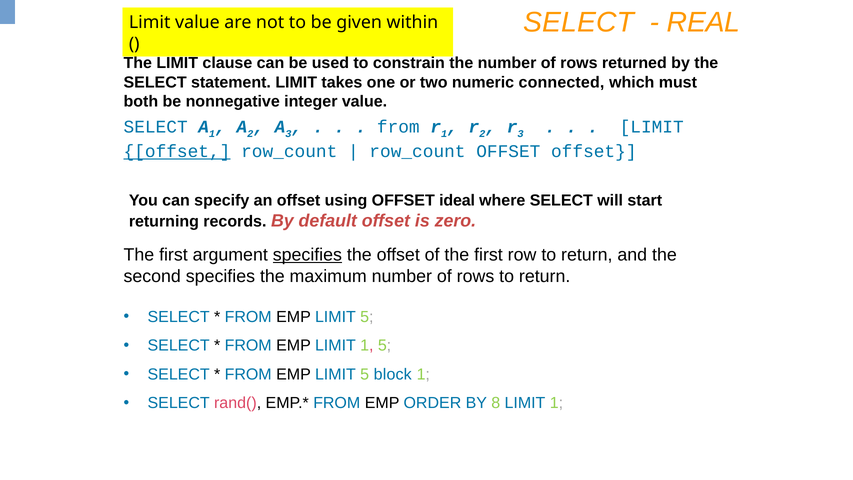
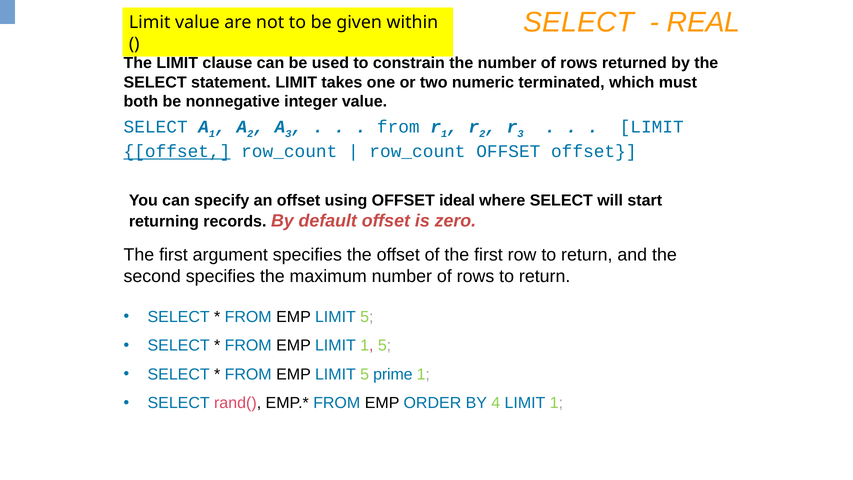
connected: connected -> terminated
specifies at (307, 255) underline: present -> none
block: block -> prime
8: 8 -> 4
